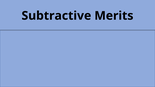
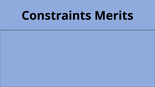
Subtractive: Subtractive -> Constraints
